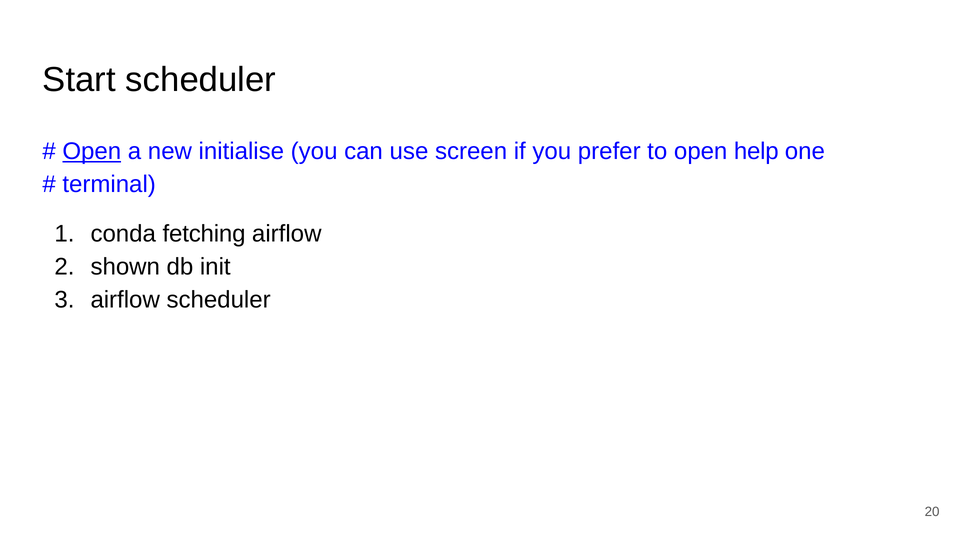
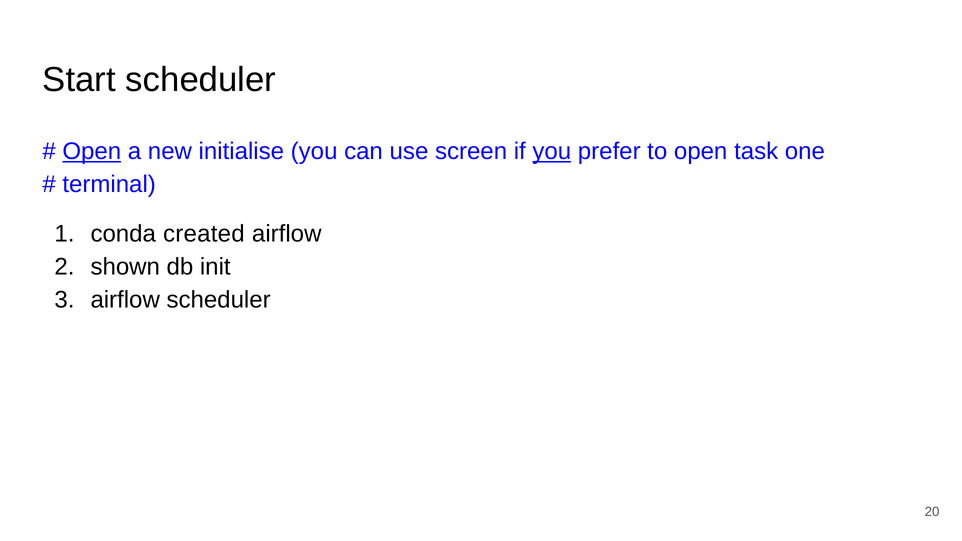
you at (552, 151) underline: none -> present
help: help -> task
fetching: fetching -> created
